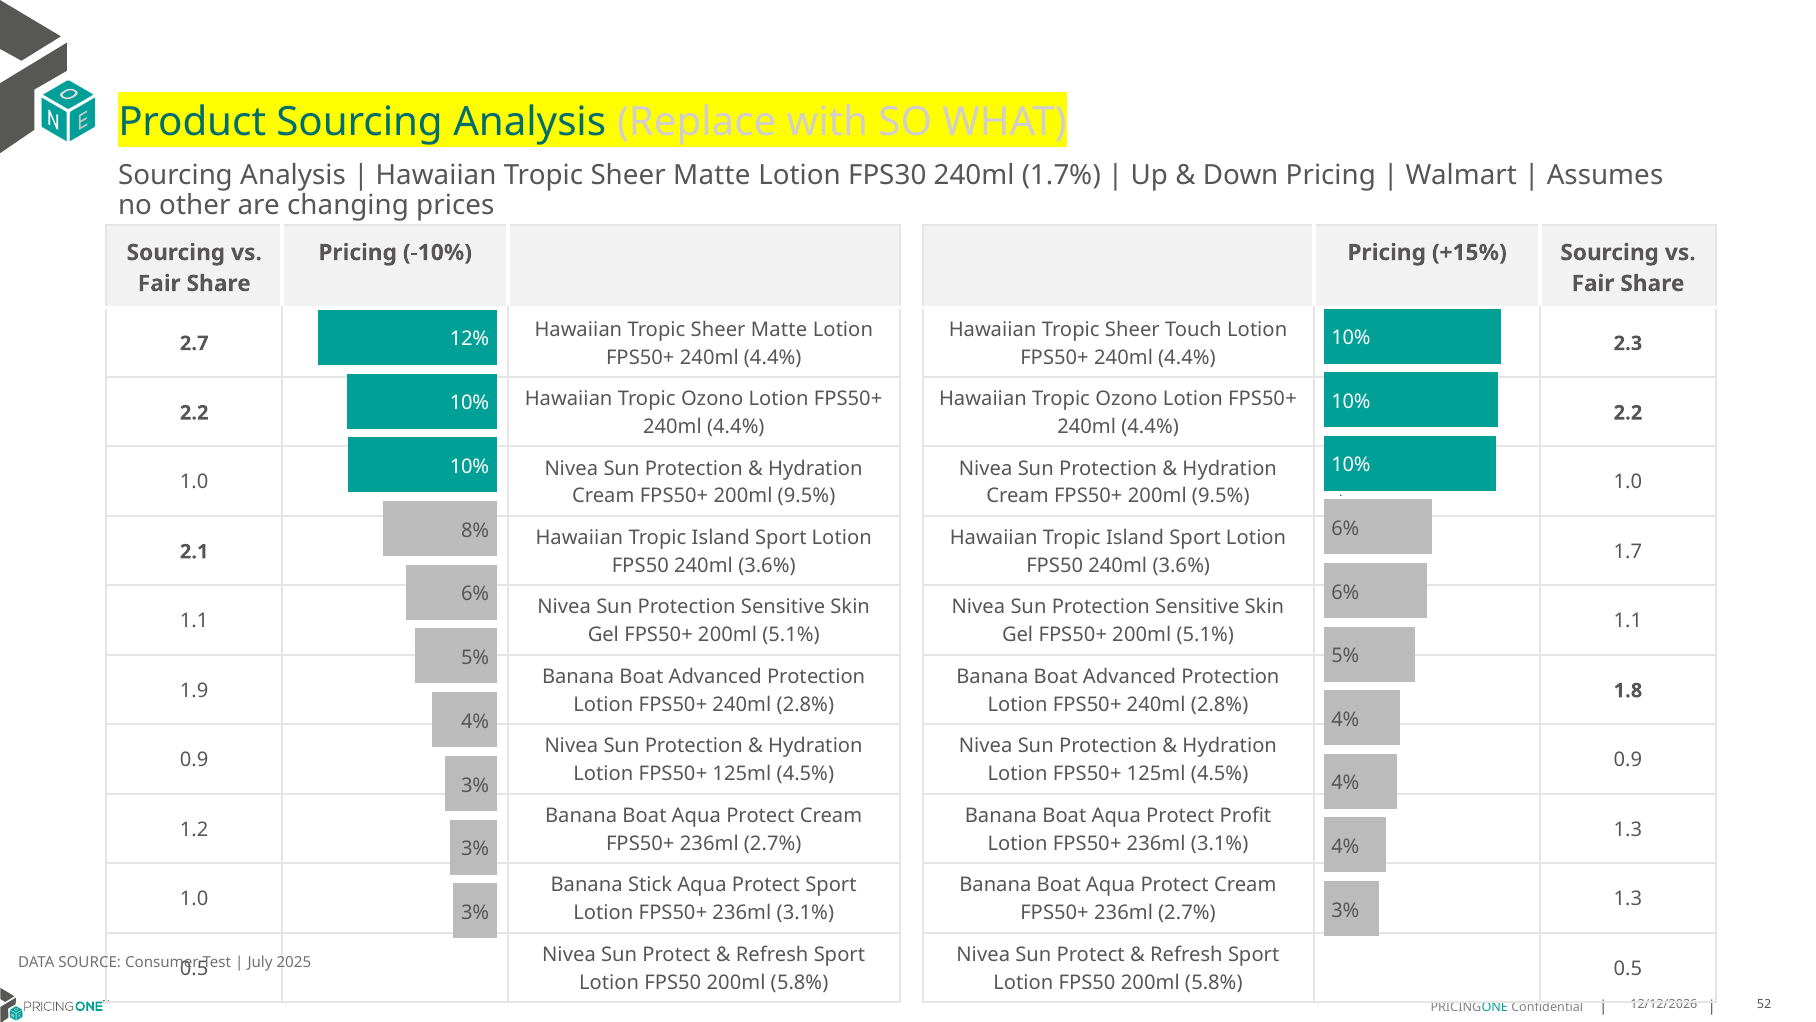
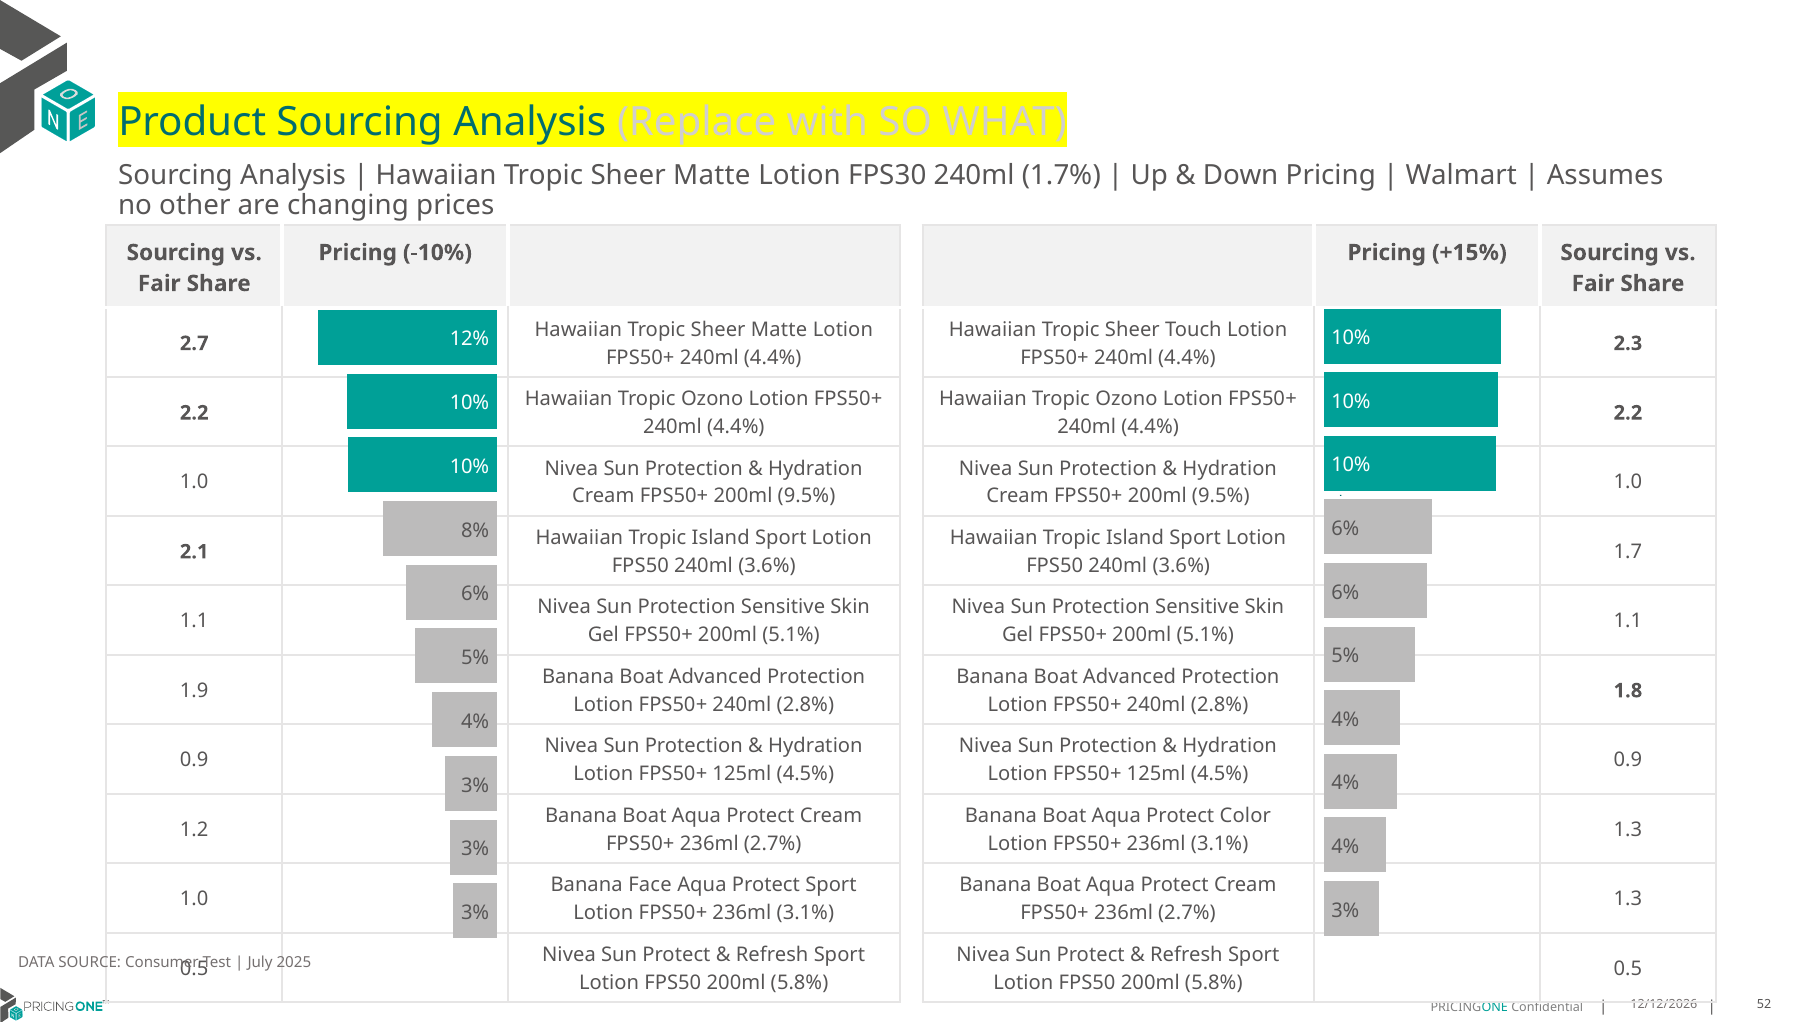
Profit: Profit -> Color
Stick: Stick -> Face
